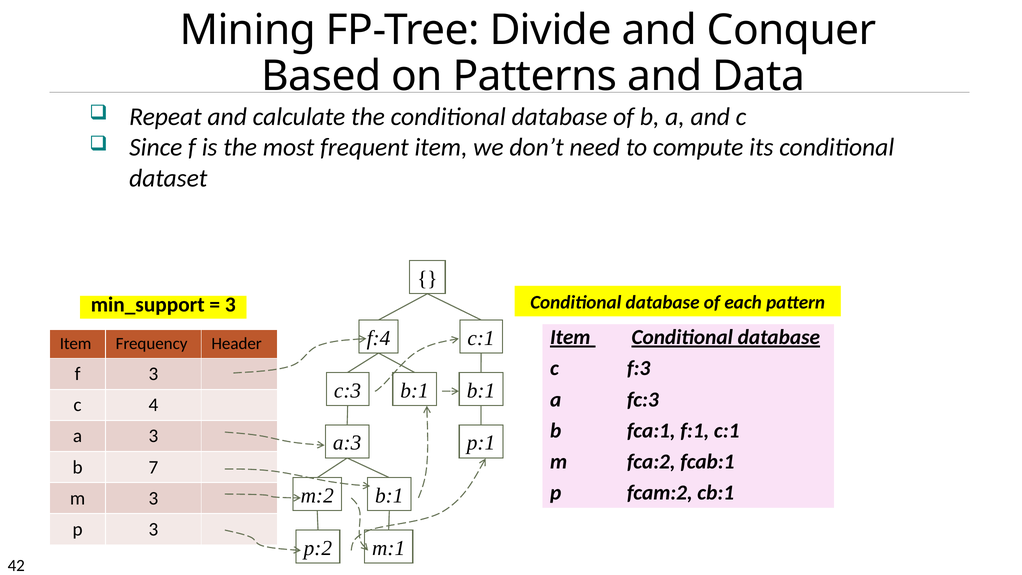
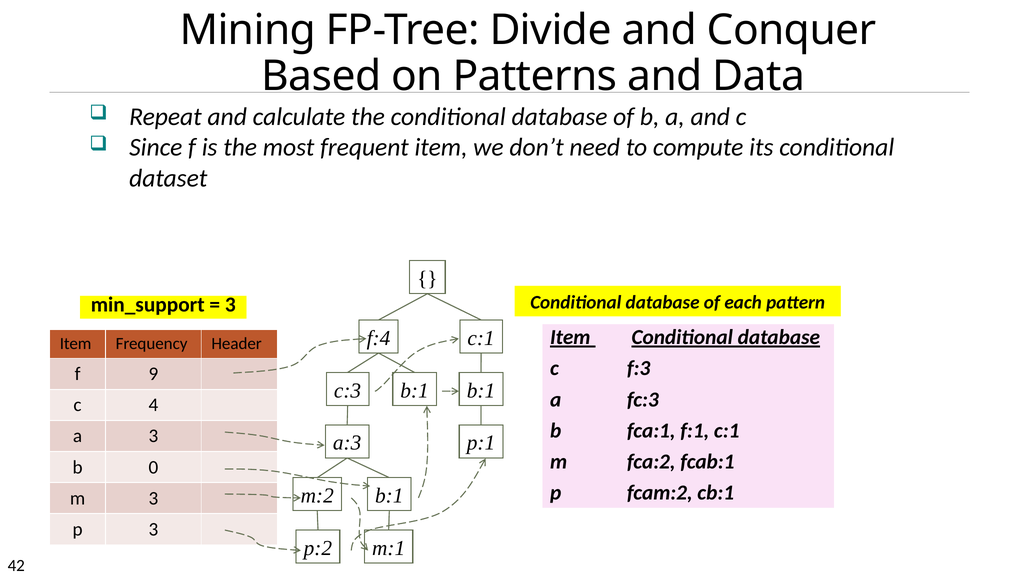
f 3: 3 -> 9
7: 7 -> 0
